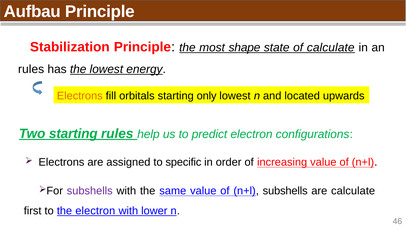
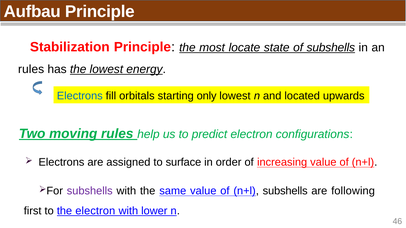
shape: shape -> locate
of calculate: calculate -> subshells
Electrons at (80, 96) colour: orange -> blue
Two starting: starting -> moving
specific: specific -> surface
are calculate: calculate -> following
